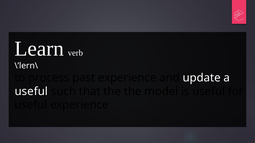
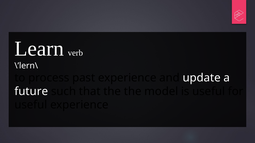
useful at (31, 92): useful -> future
